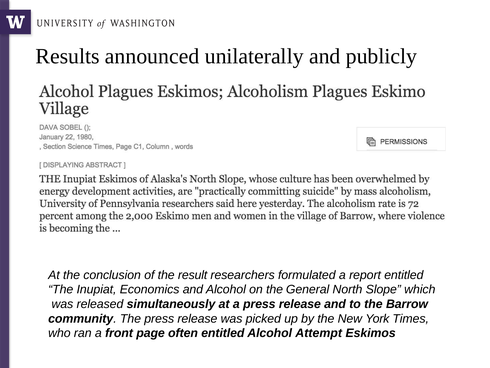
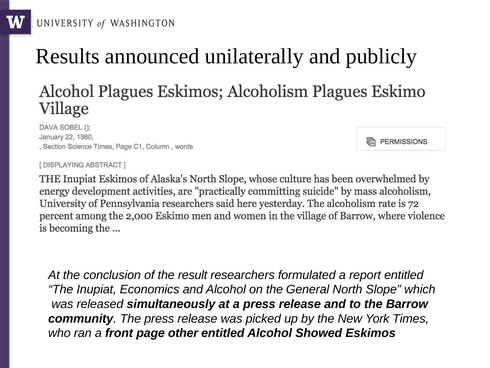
often: often -> other
Attempt: Attempt -> Showed
